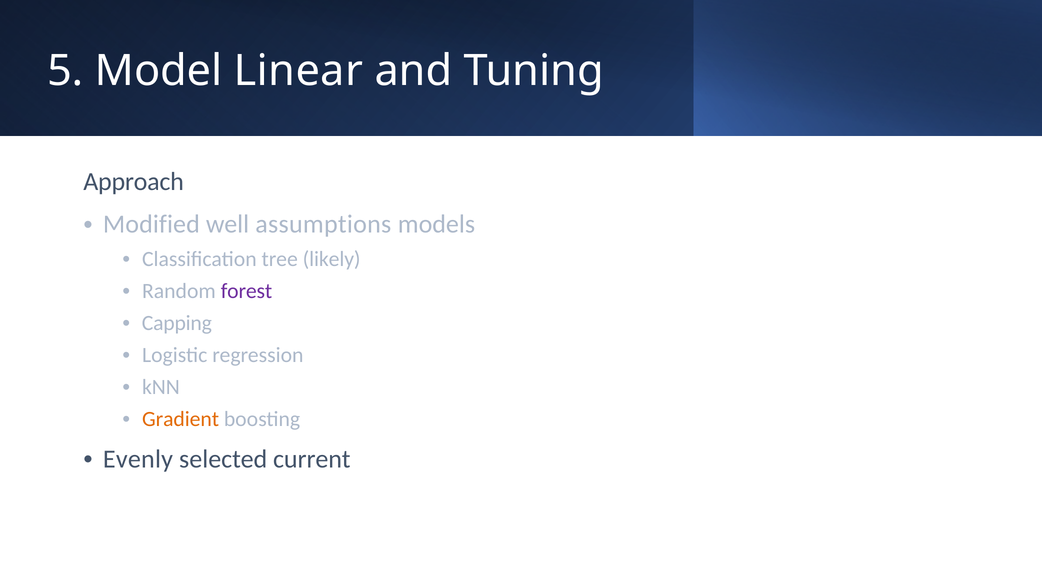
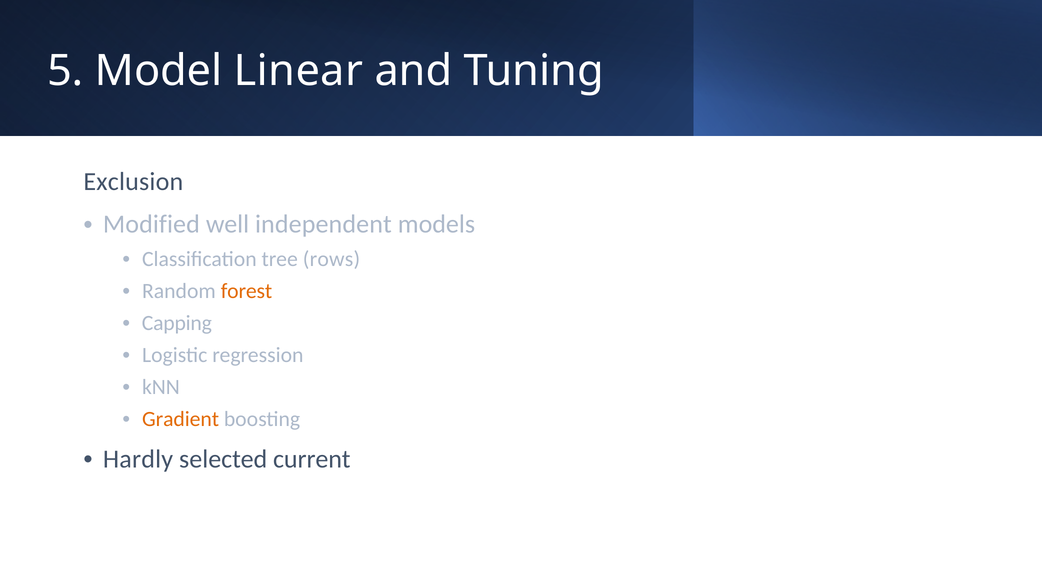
Approach: Approach -> Exclusion
assumptions: assumptions -> independent
likely: likely -> rows
forest colour: purple -> orange
Evenly: Evenly -> Hardly
